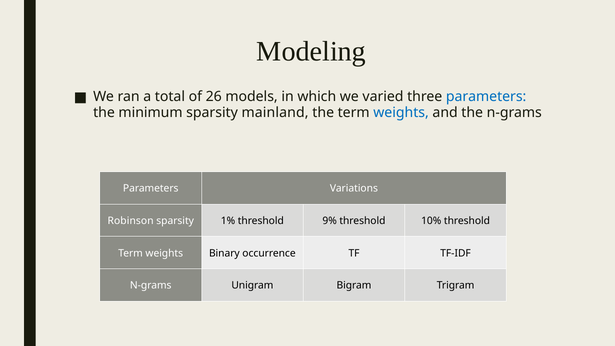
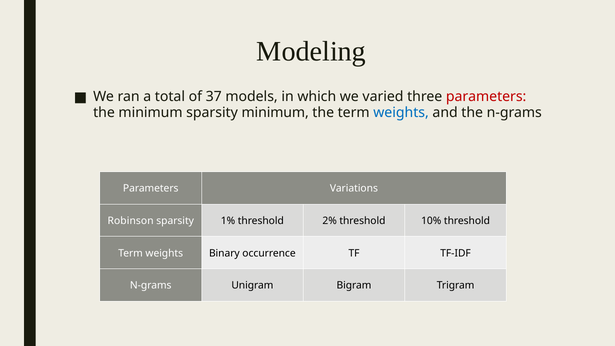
26: 26 -> 37
parameters at (486, 97) colour: blue -> red
sparsity mainland: mainland -> minimum
9%: 9% -> 2%
